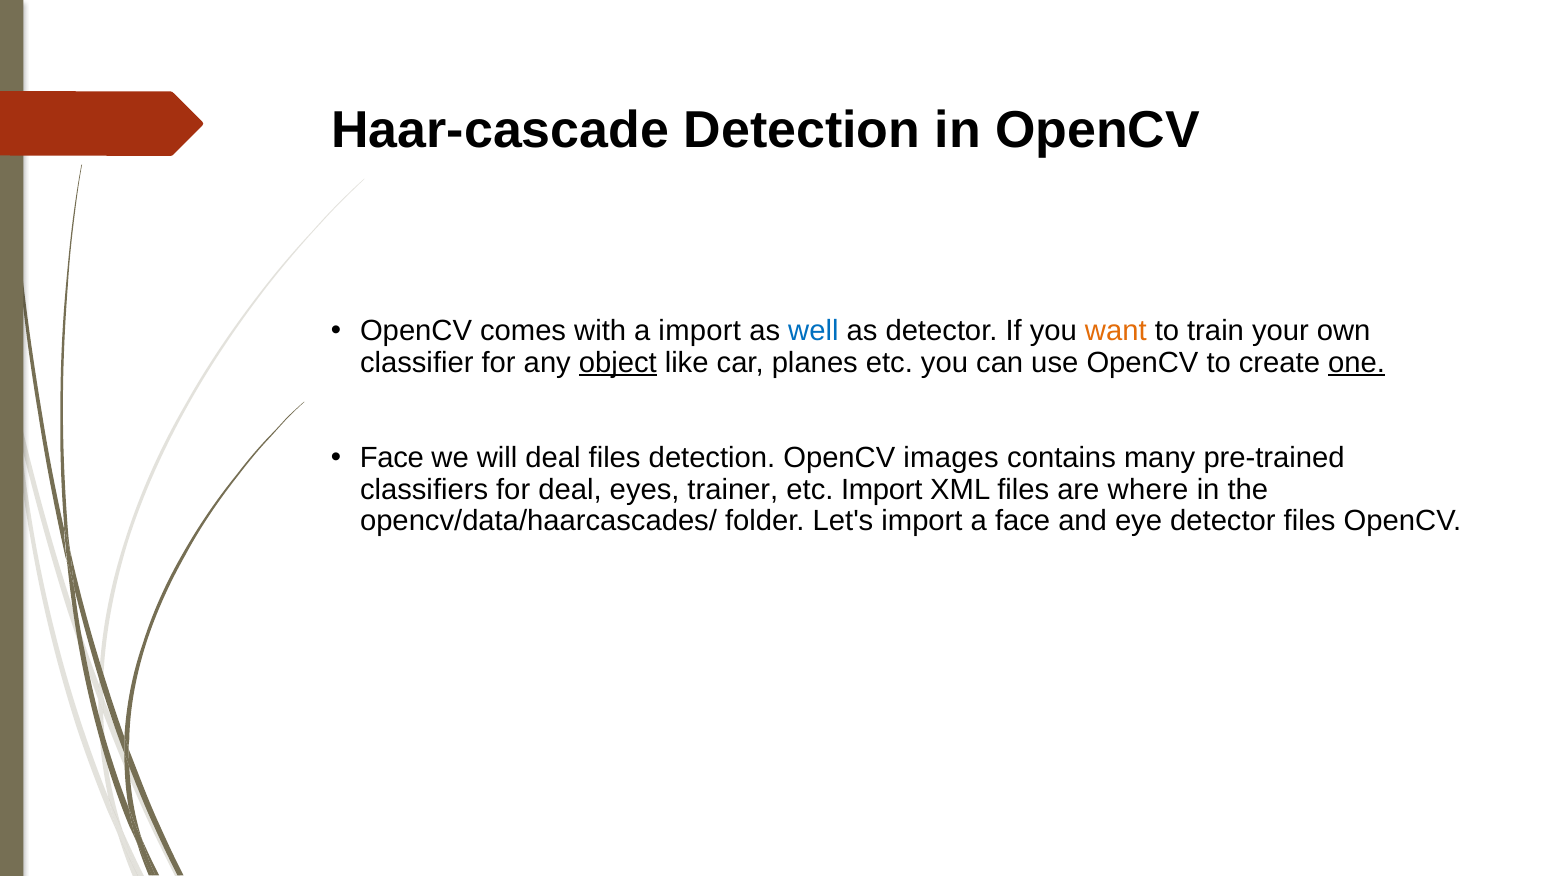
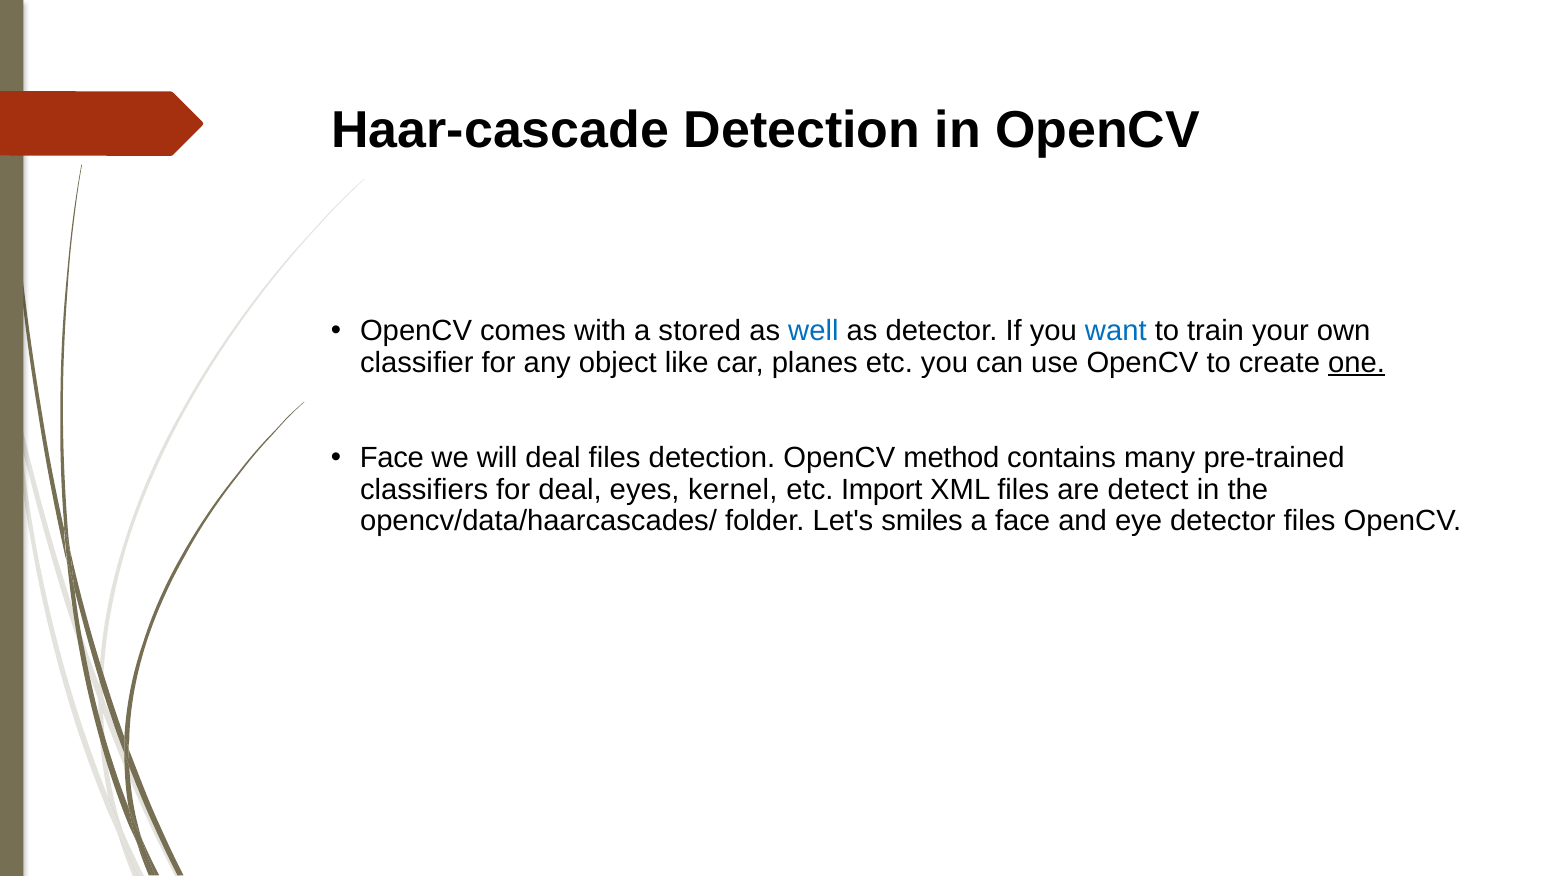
a import: import -> stored
want colour: orange -> blue
object underline: present -> none
images: images -> method
trainer: trainer -> kernel
where: where -> detect
Let's import: import -> smiles
